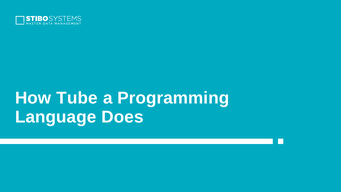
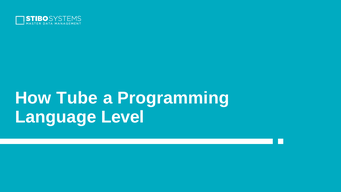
Does: Does -> Level
